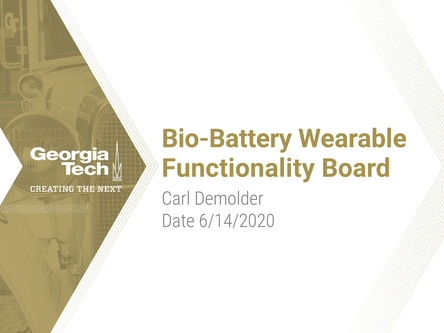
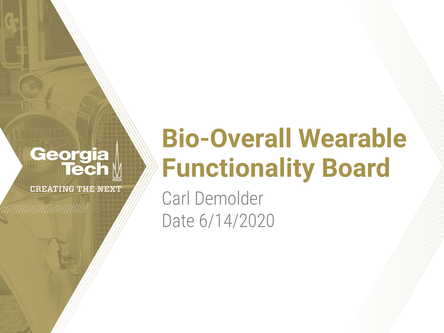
Bio-Battery: Bio-Battery -> Bio-Overall
